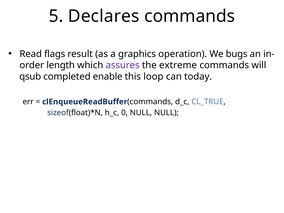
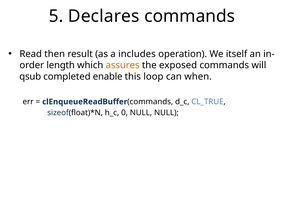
flags: flags -> then
graphics: graphics -> includes
bugs: bugs -> itself
assures colour: purple -> orange
extreme: extreme -> exposed
today: today -> when
